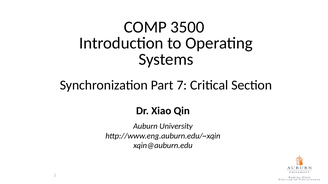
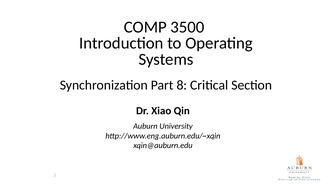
7: 7 -> 8
